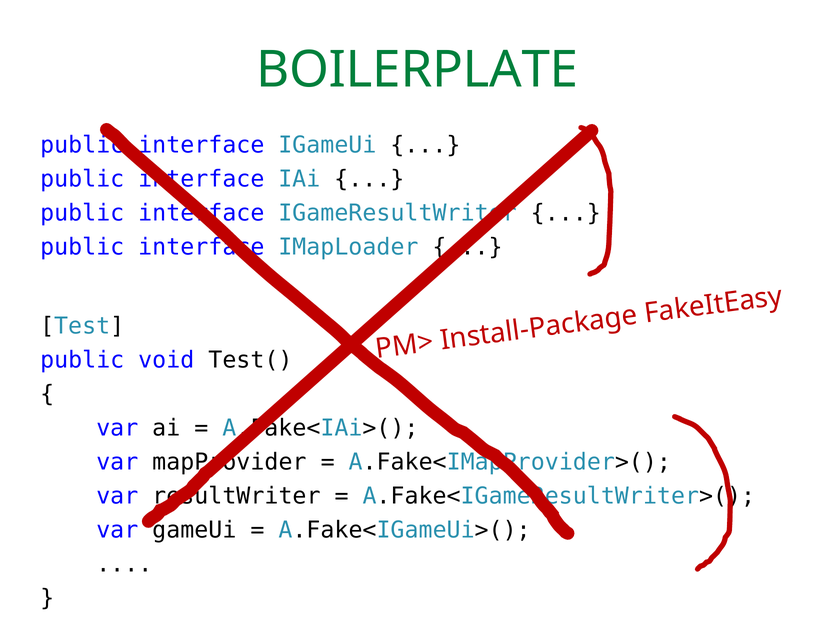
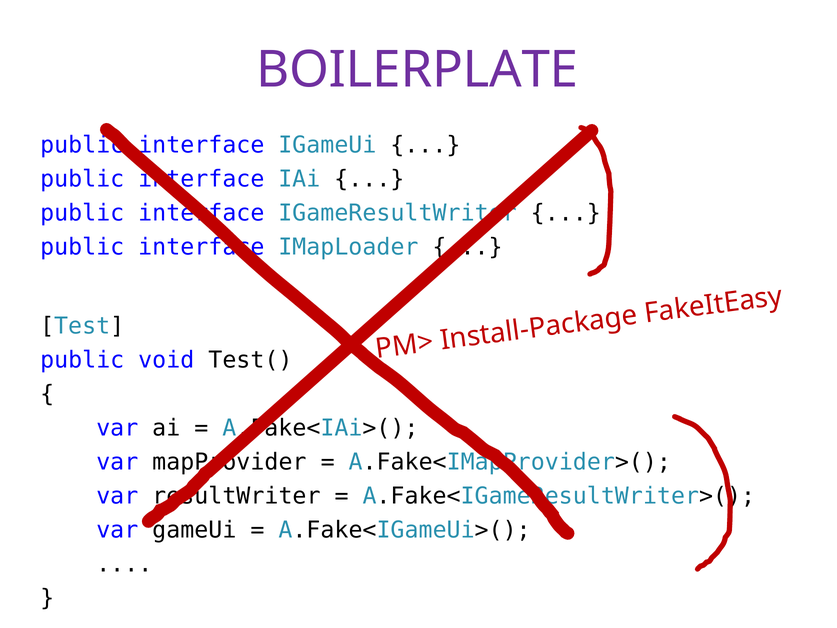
BOILERPLATE colour: green -> purple
